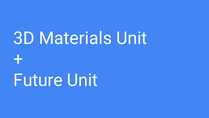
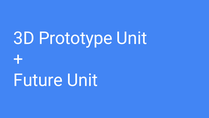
Materials: Materials -> Prototype
